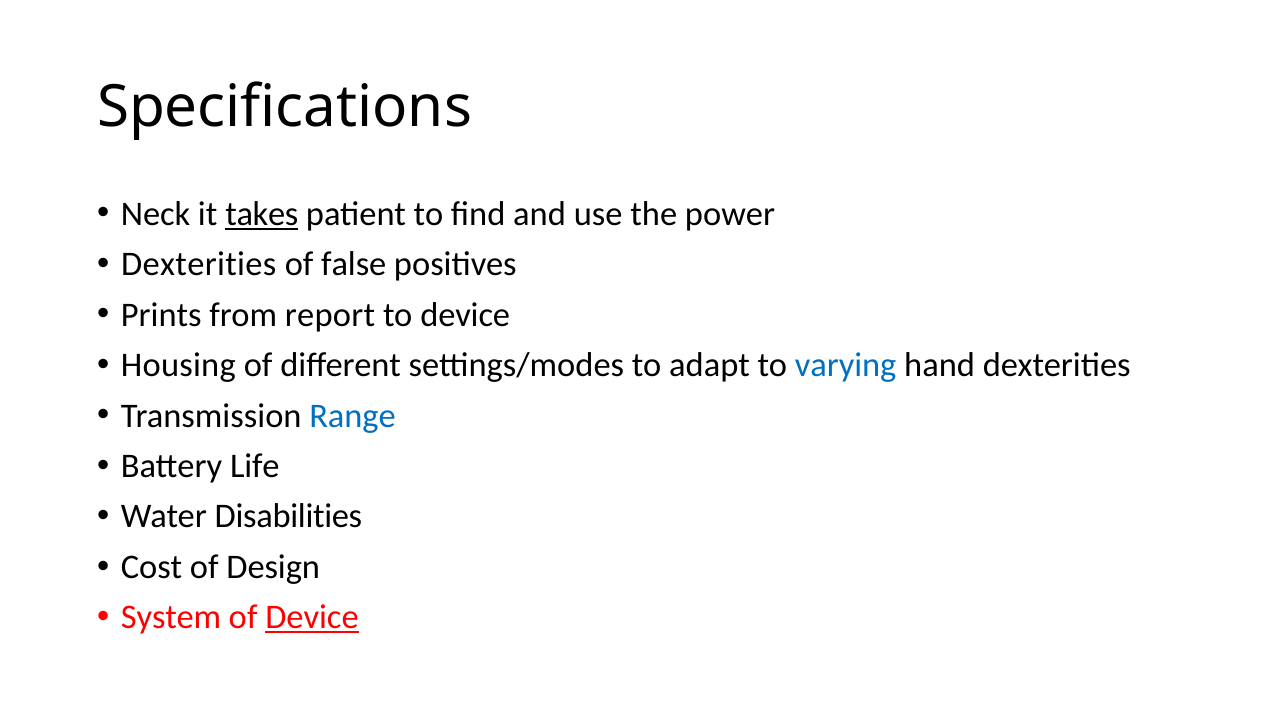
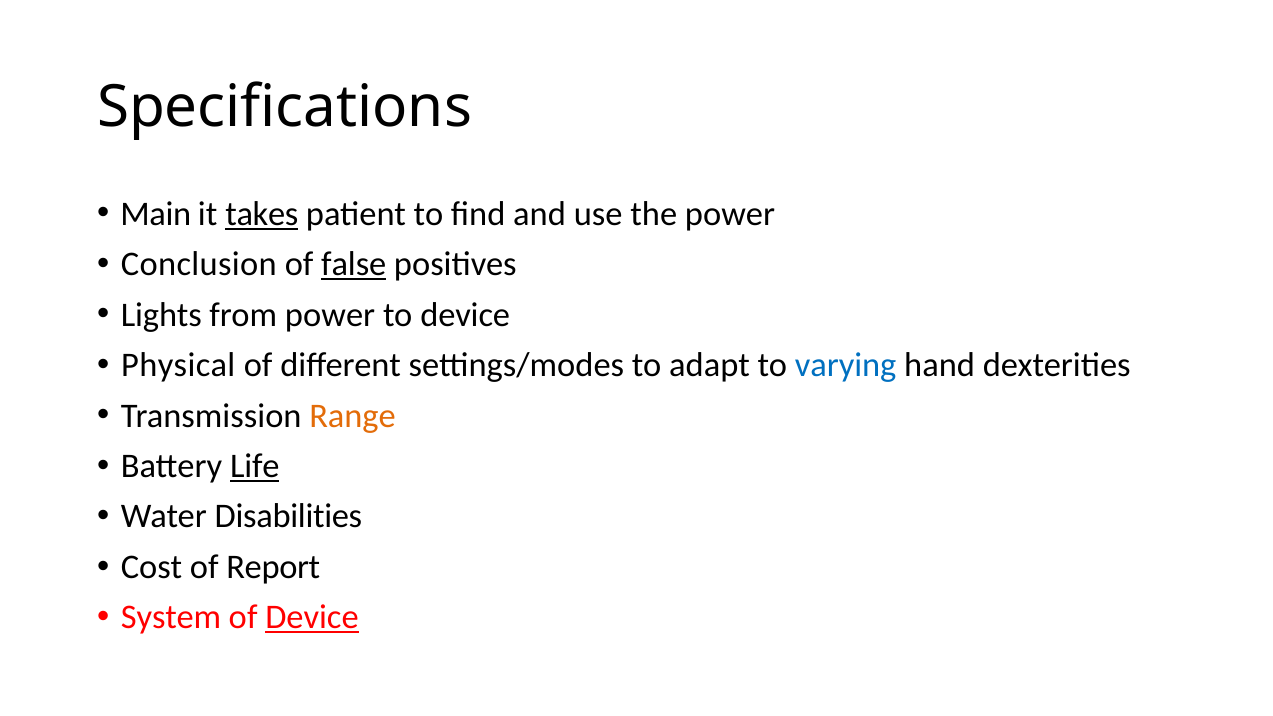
Neck: Neck -> Main
Dexterities at (199, 264): Dexterities -> Conclusion
false underline: none -> present
Prints: Prints -> Lights
from report: report -> power
Housing: Housing -> Physical
Range colour: blue -> orange
Life underline: none -> present
Design: Design -> Report
